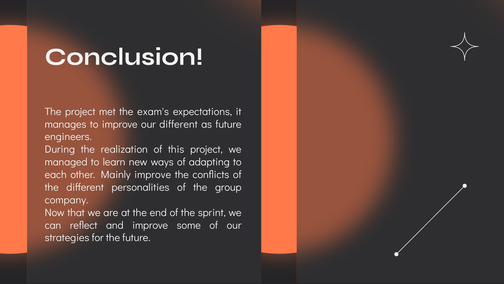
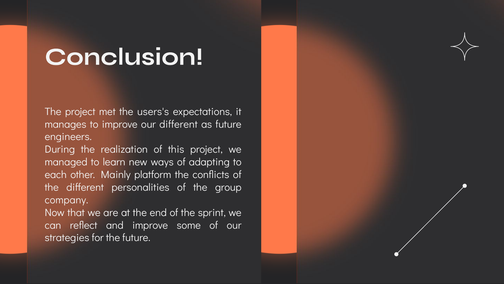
exam's: exam's -> users's
Mainly improve: improve -> platform
